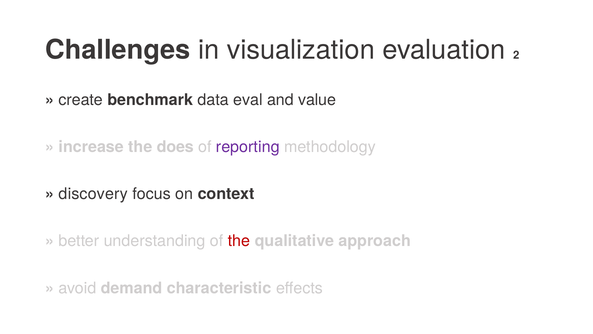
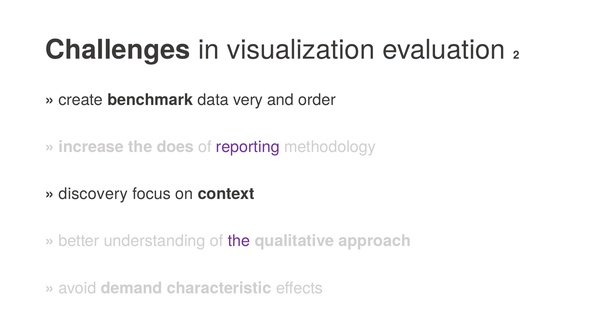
eval: eval -> very
value: value -> order
the at (239, 241) colour: red -> purple
